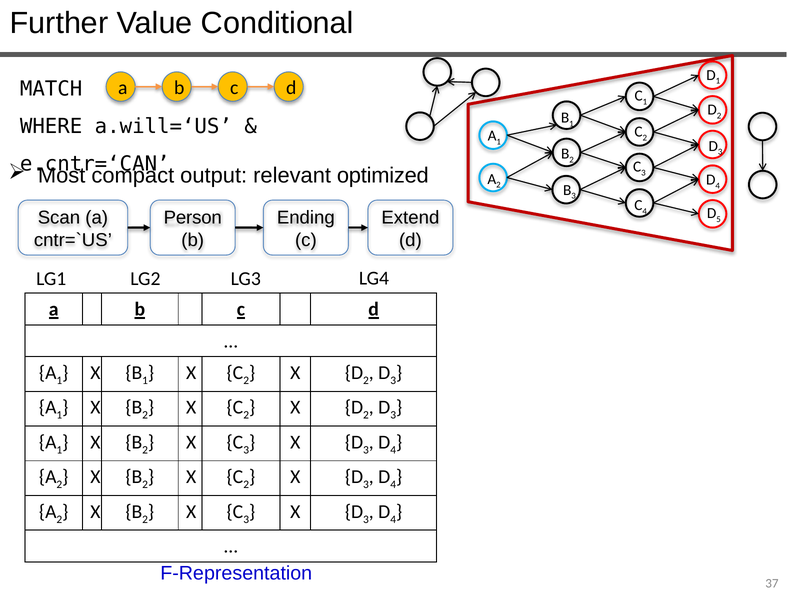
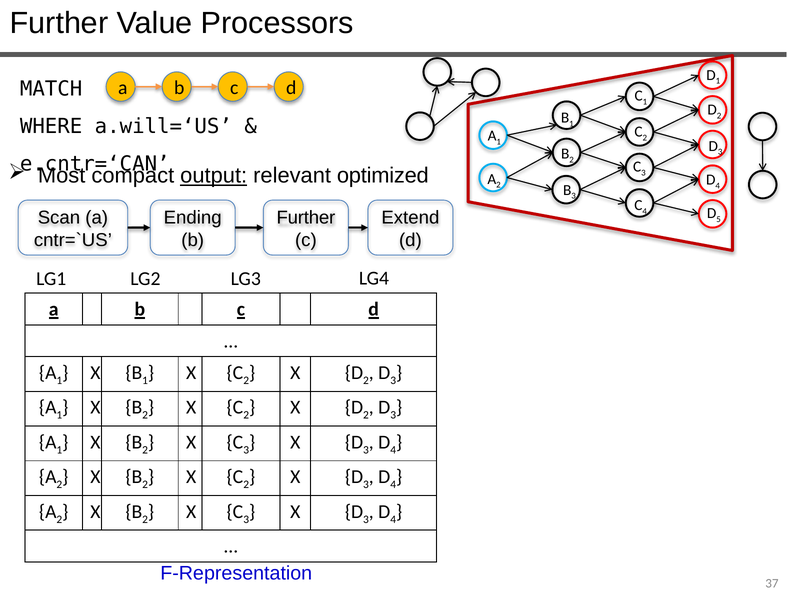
Conditional: Conditional -> Processors
output underline: none -> present
Person: Person -> Ending
Ending at (306, 218): Ending -> Further
